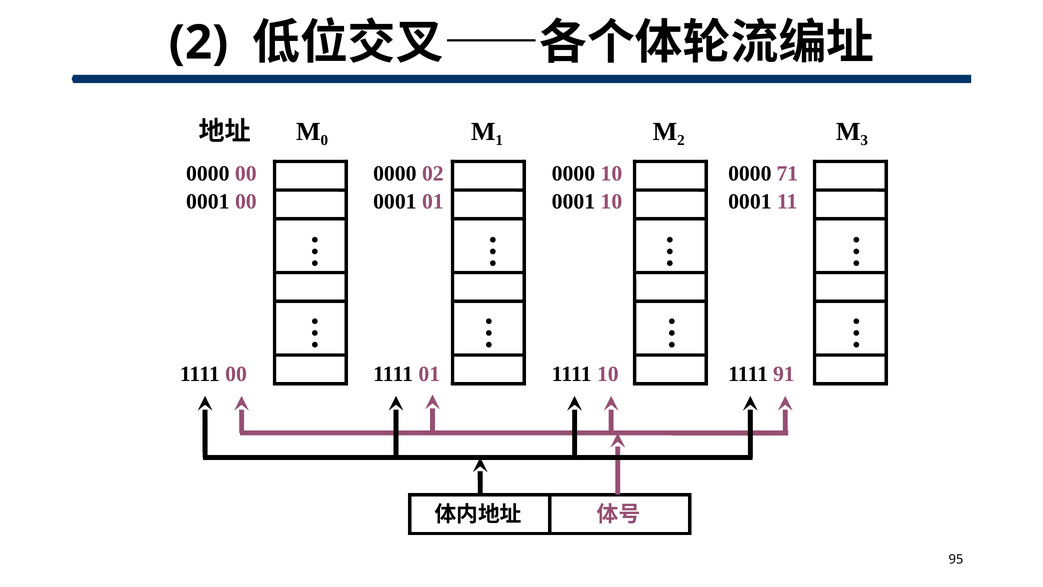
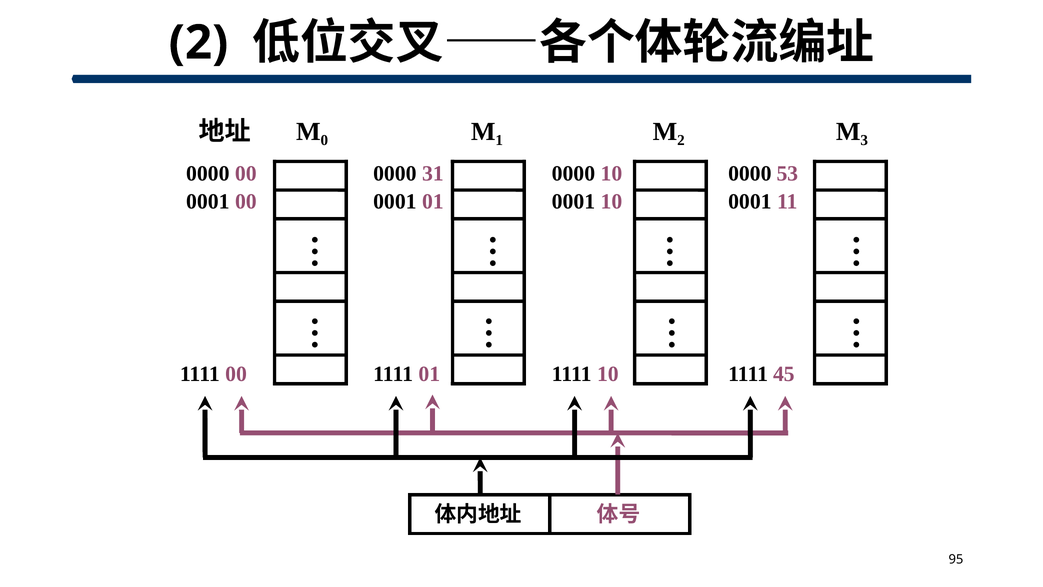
02: 02 -> 31
71: 71 -> 53
91: 91 -> 45
